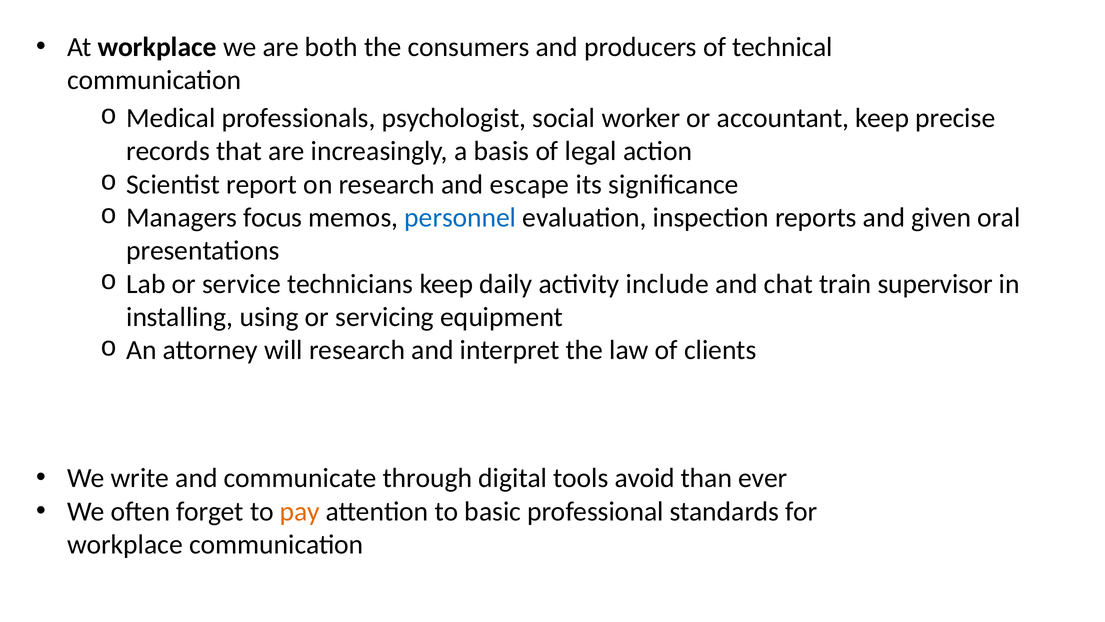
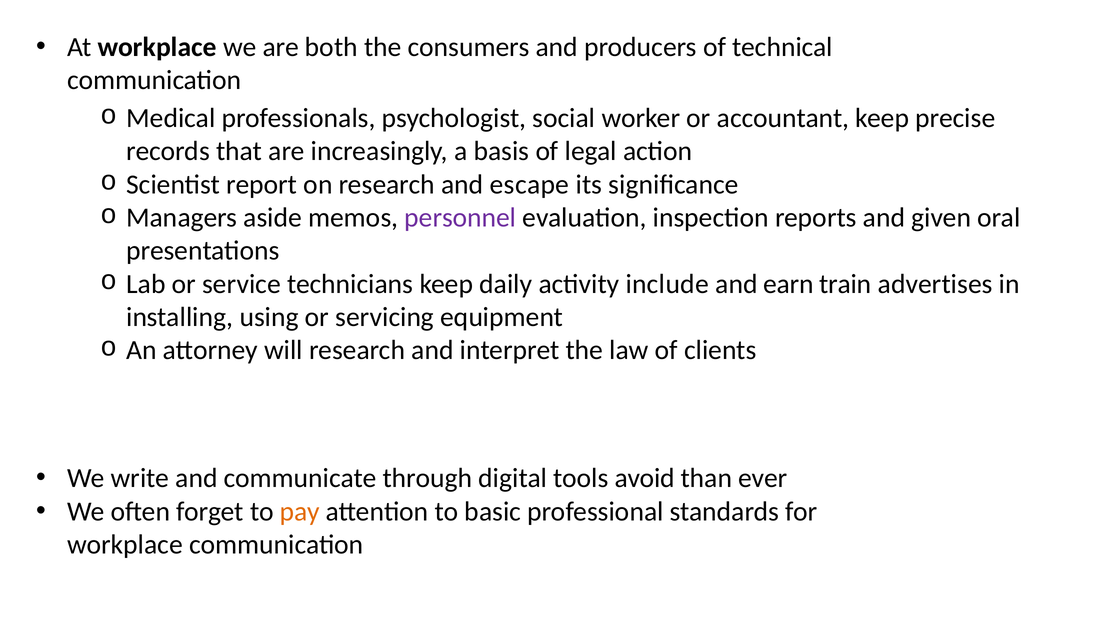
focus: focus -> aside
personnel colour: blue -> purple
chat: chat -> earn
supervisor: supervisor -> advertises
